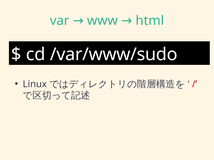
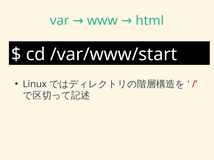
/var/www/sudo: /var/www/sudo -> /var/www/start
